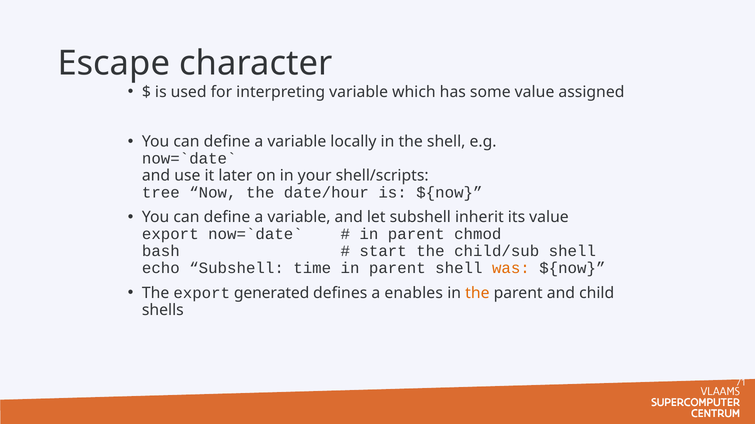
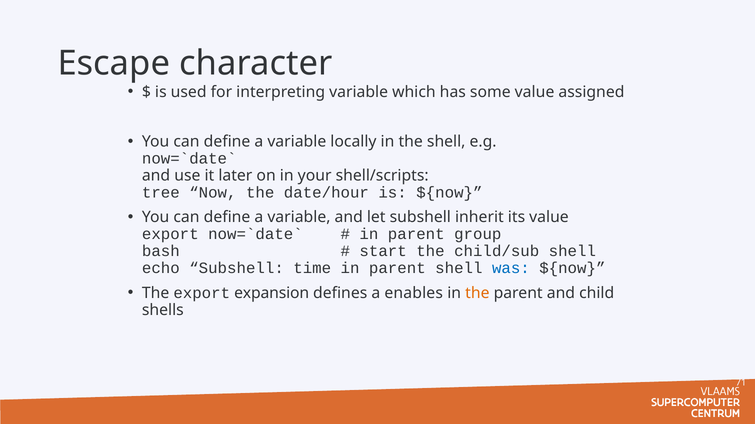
chmod: chmod -> group
was colour: orange -> blue
generated: generated -> expansion
